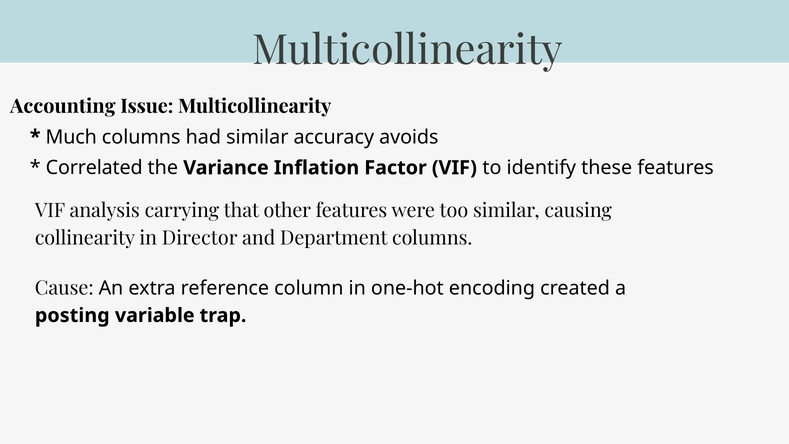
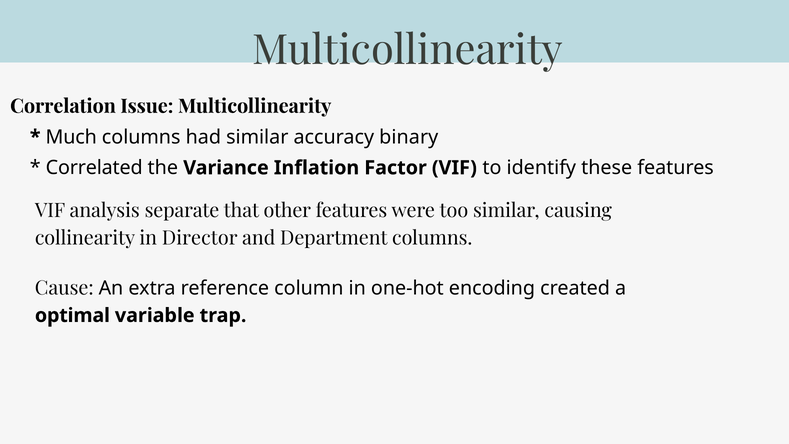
Accounting: Accounting -> Correlation
avoids: avoids -> binary
carrying: carrying -> separate
posting: posting -> optimal
